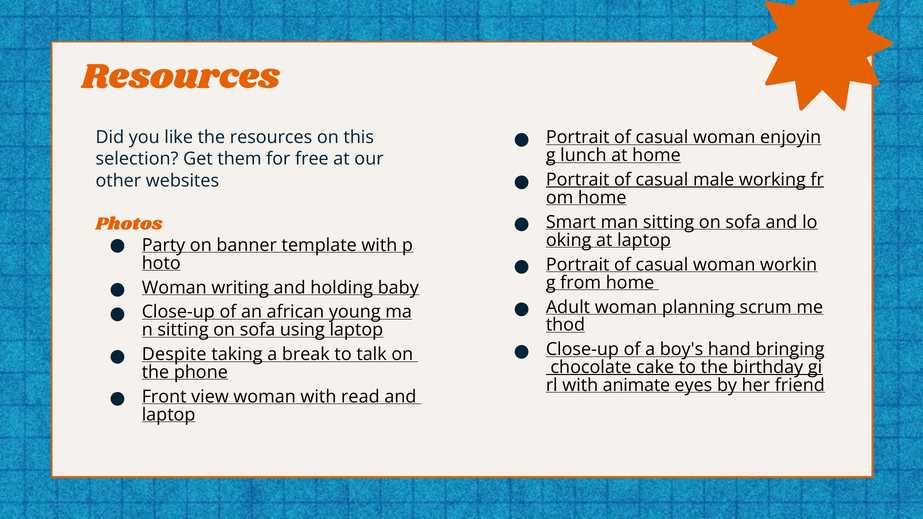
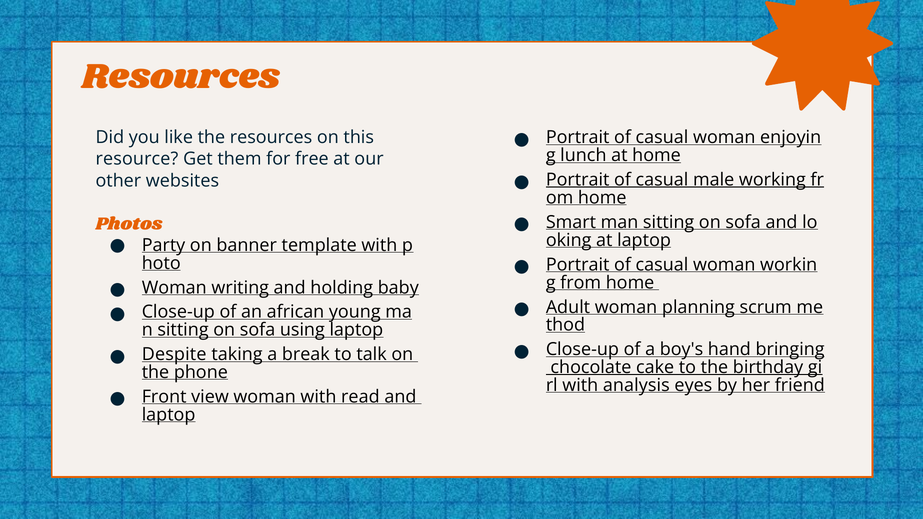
selection: selection -> resource
animate: animate -> analysis
